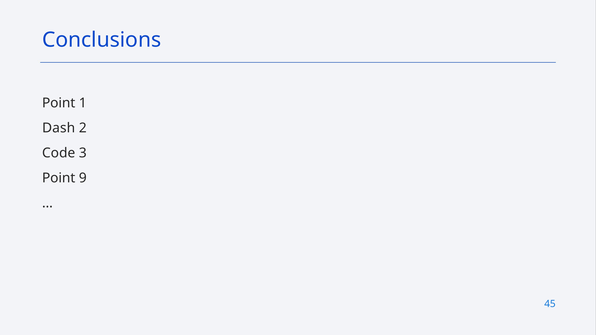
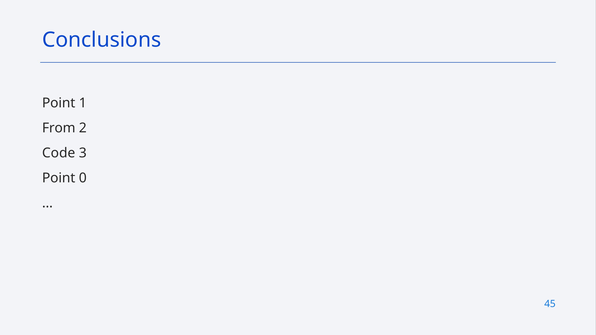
Dash: Dash -> From
9: 9 -> 0
